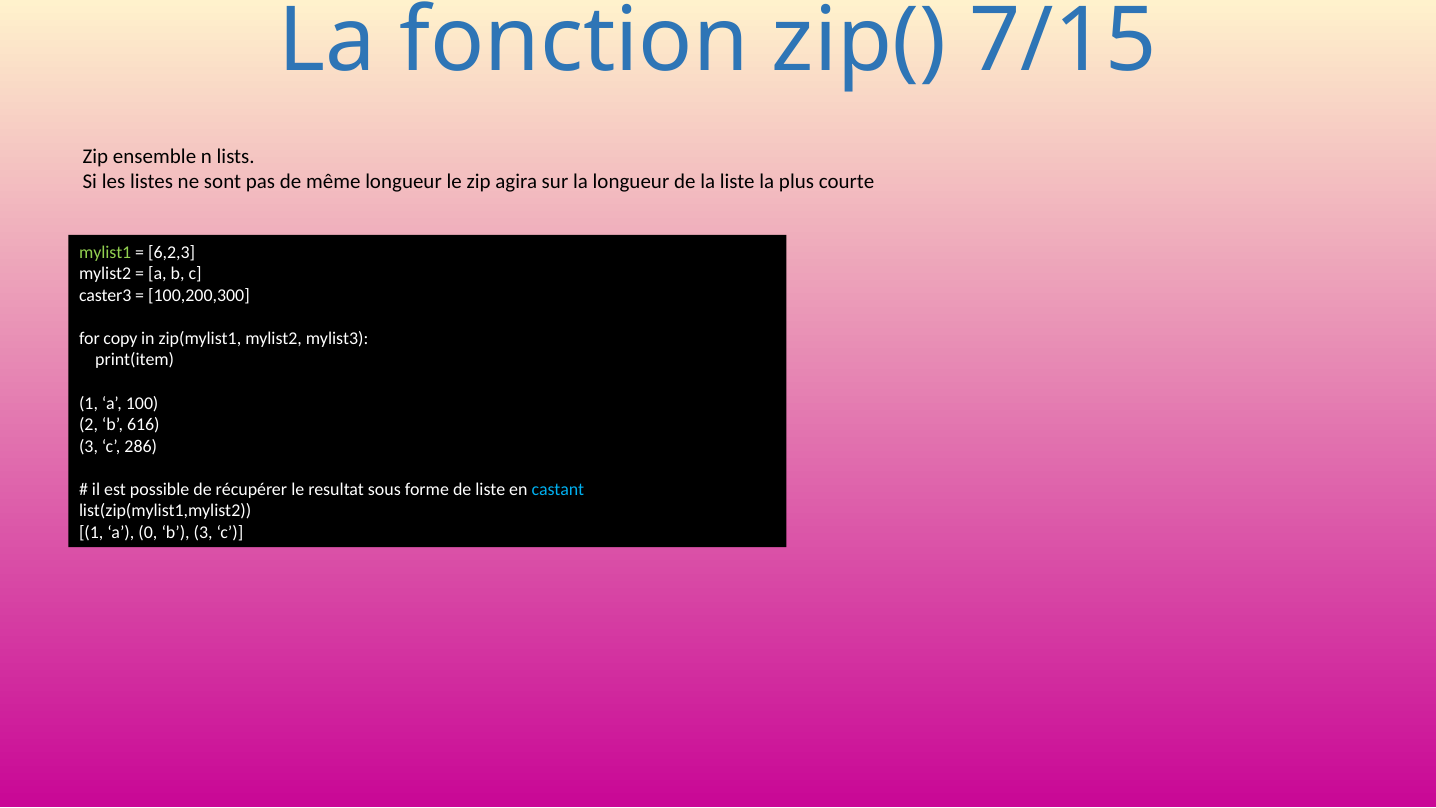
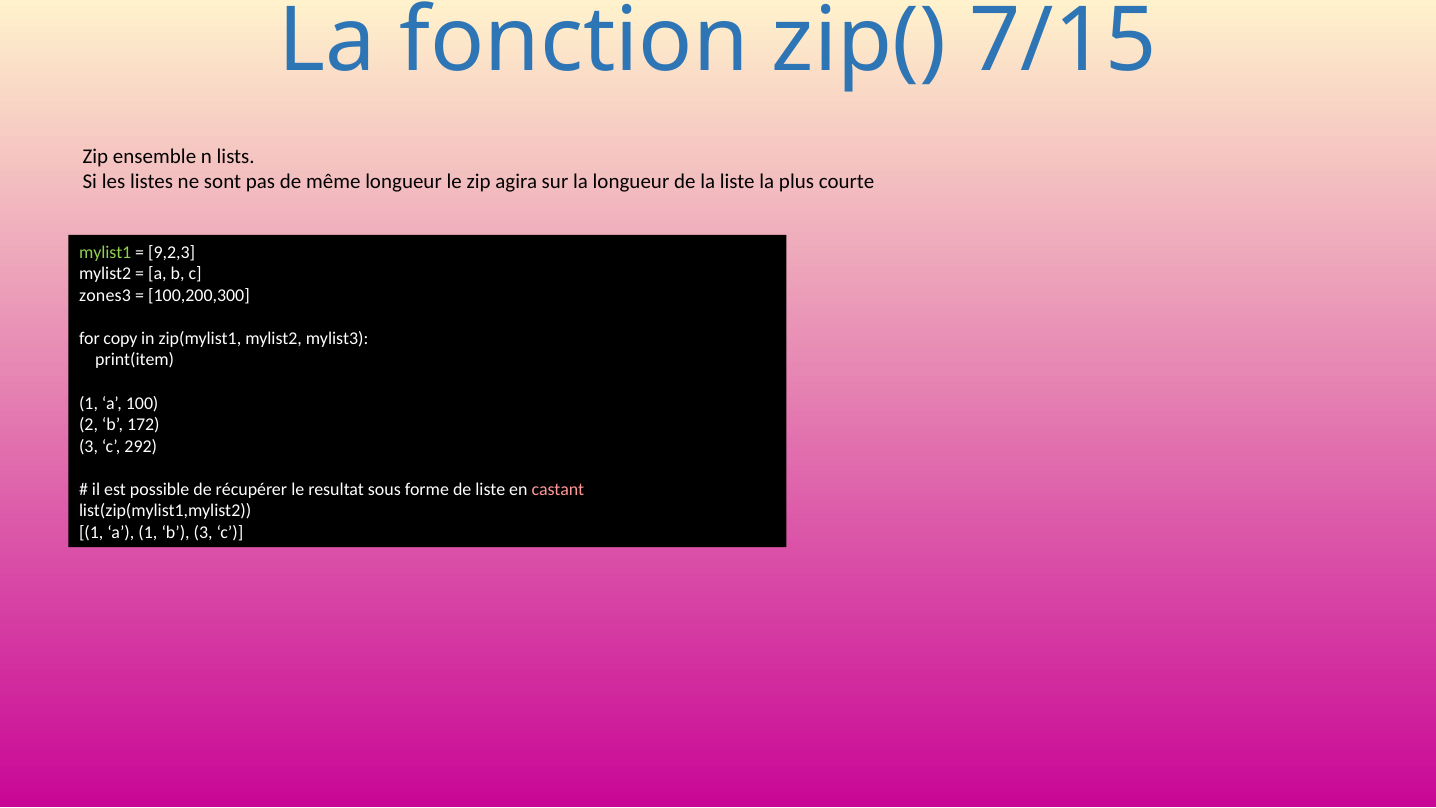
6,2,3: 6,2,3 -> 9,2,3
caster3: caster3 -> zones3
616: 616 -> 172
286: 286 -> 292
castant colour: light blue -> pink
a 0: 0 -> 1
